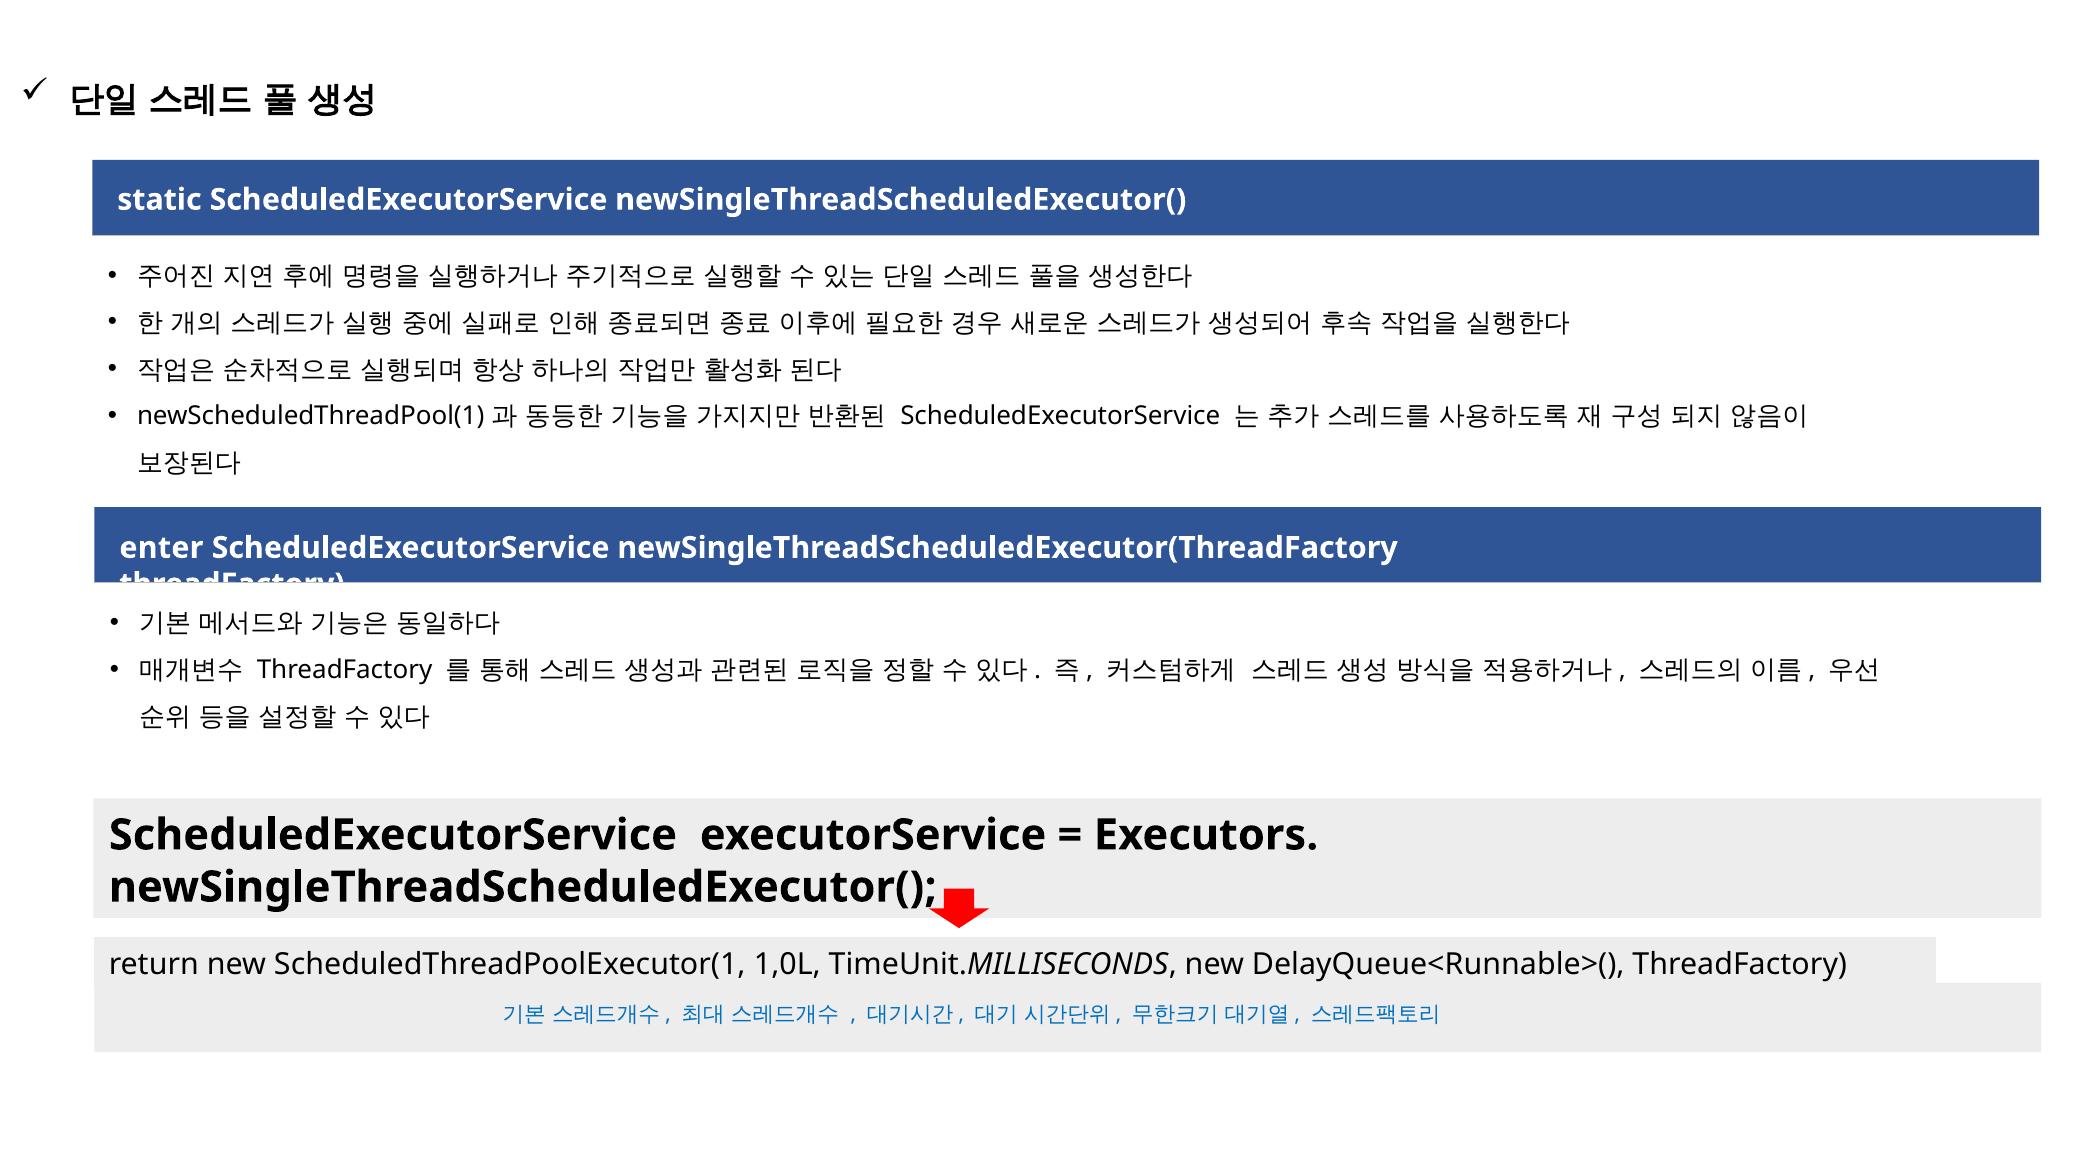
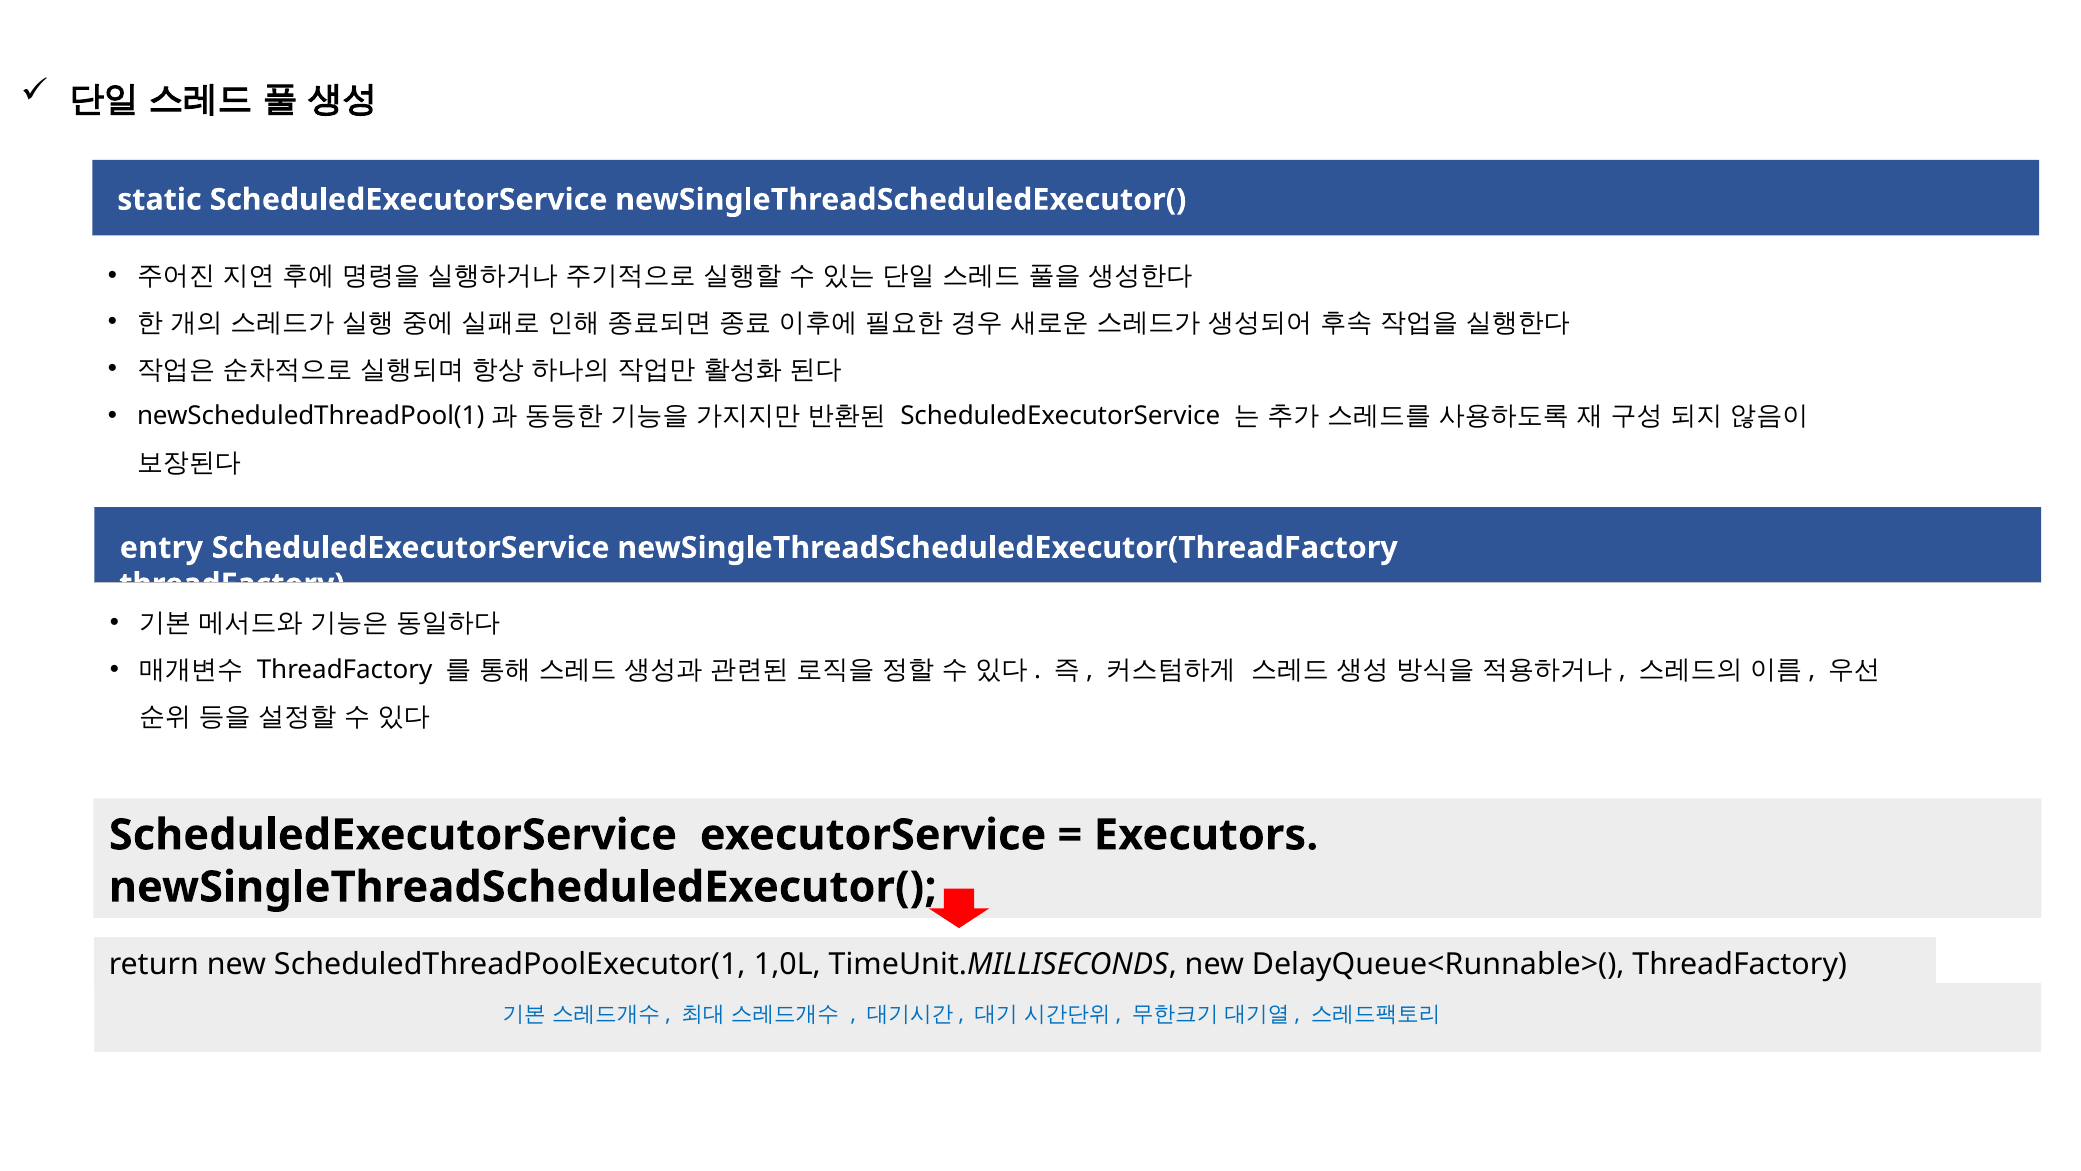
enter: enter -> entry
